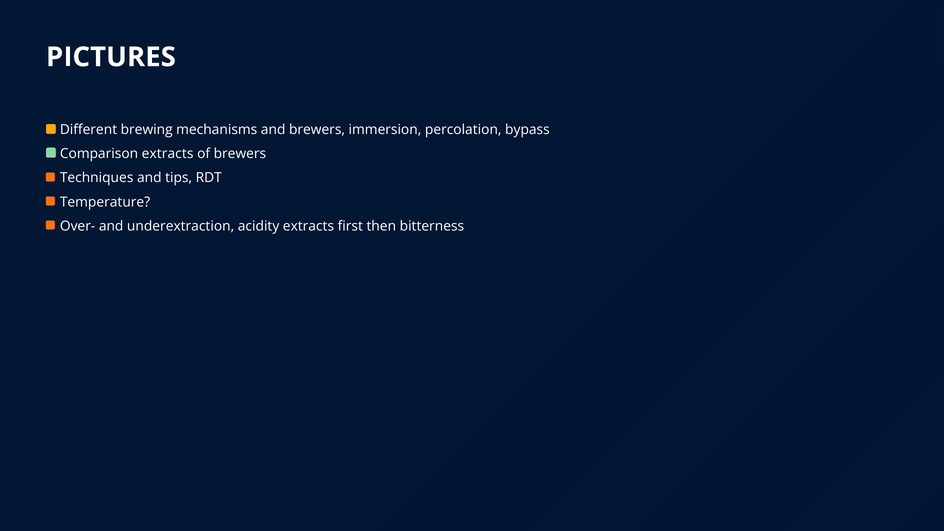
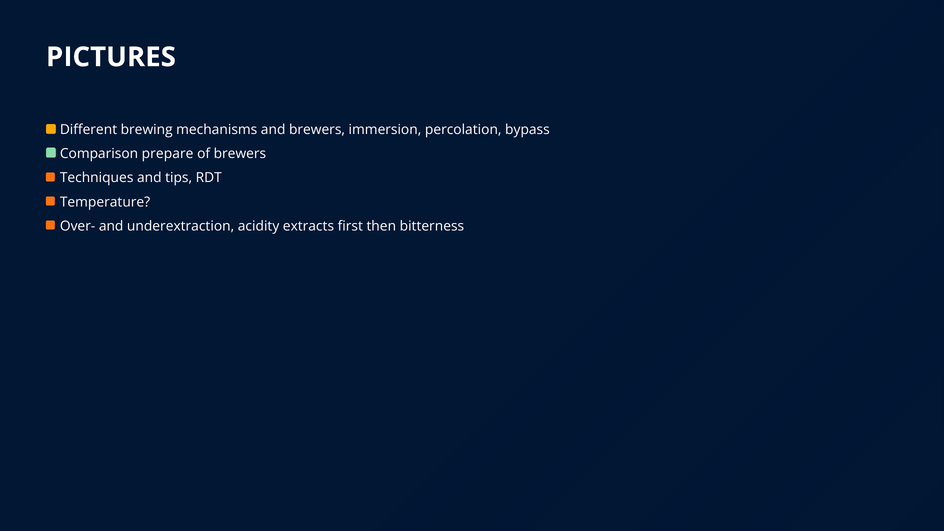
Comparison extracts: extracts -> prepare
